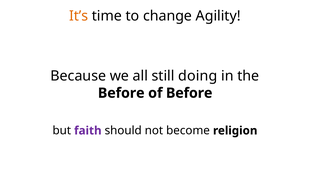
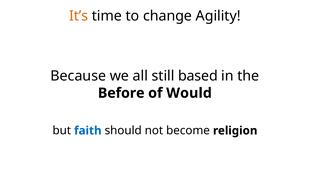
doing: doing -> based
of Before: Before -> Would
faith colour: purple -> blue
